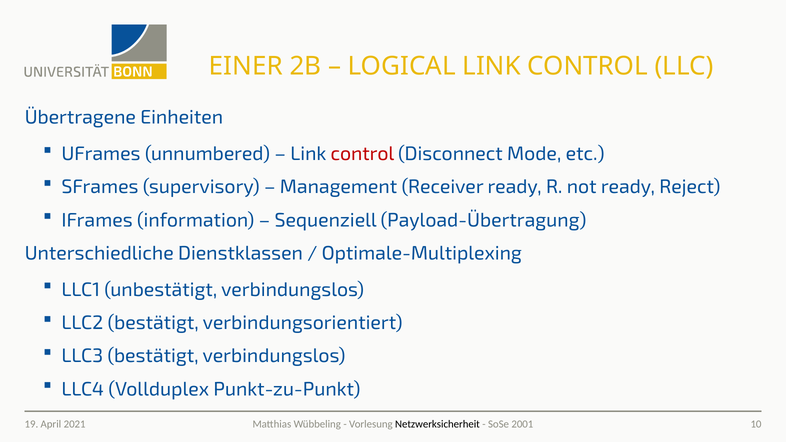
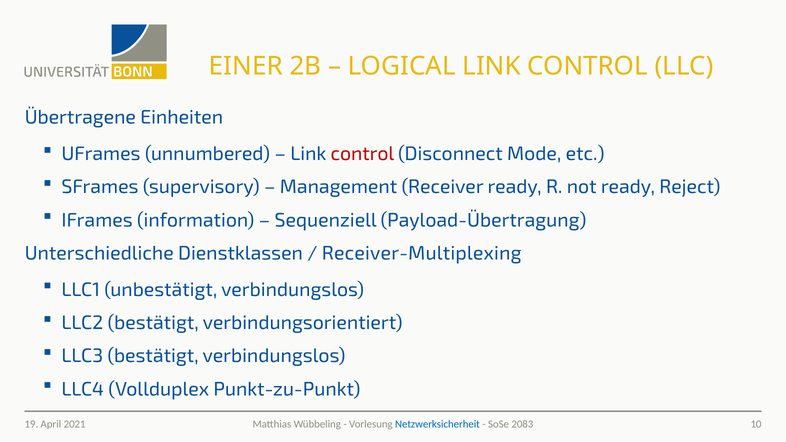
Optimale-Multiplexing: Optimale-Multiplexing -> Receiver-Multiplexing
Netzwerksicherheit colour: black -> blue
2001: 2001 -> 2083
